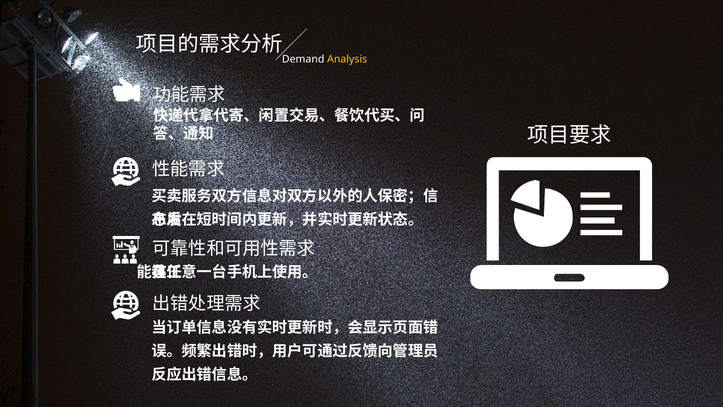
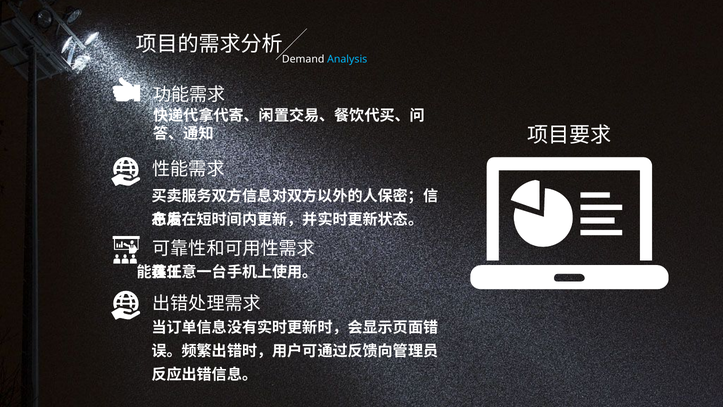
Analysis colour: yellow -> light blue
